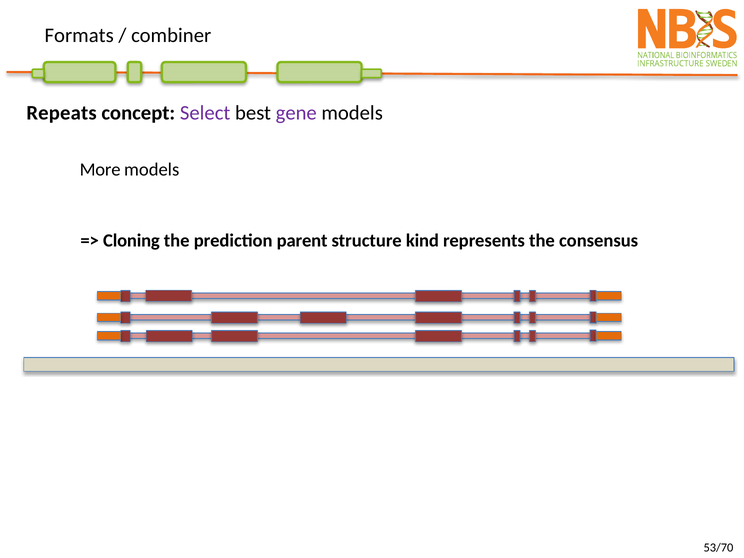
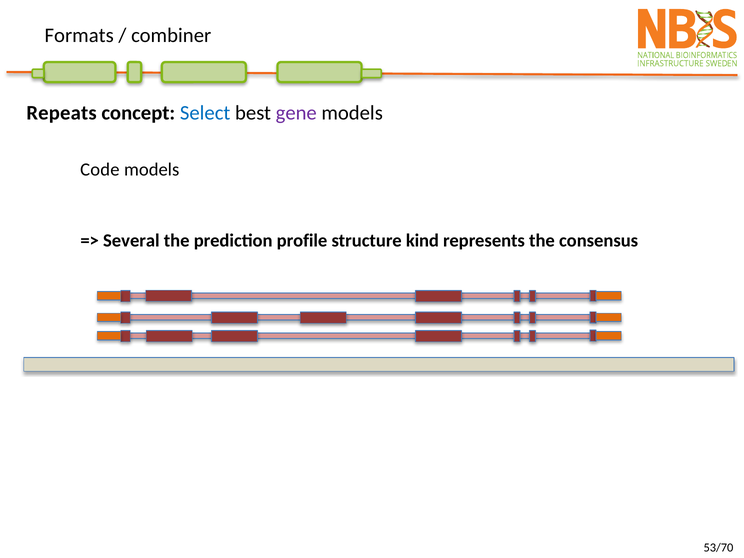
Select colour: purple -> blue
More: More -> Code
Cloning: Cloning -> Several
parent: parent -> profile
